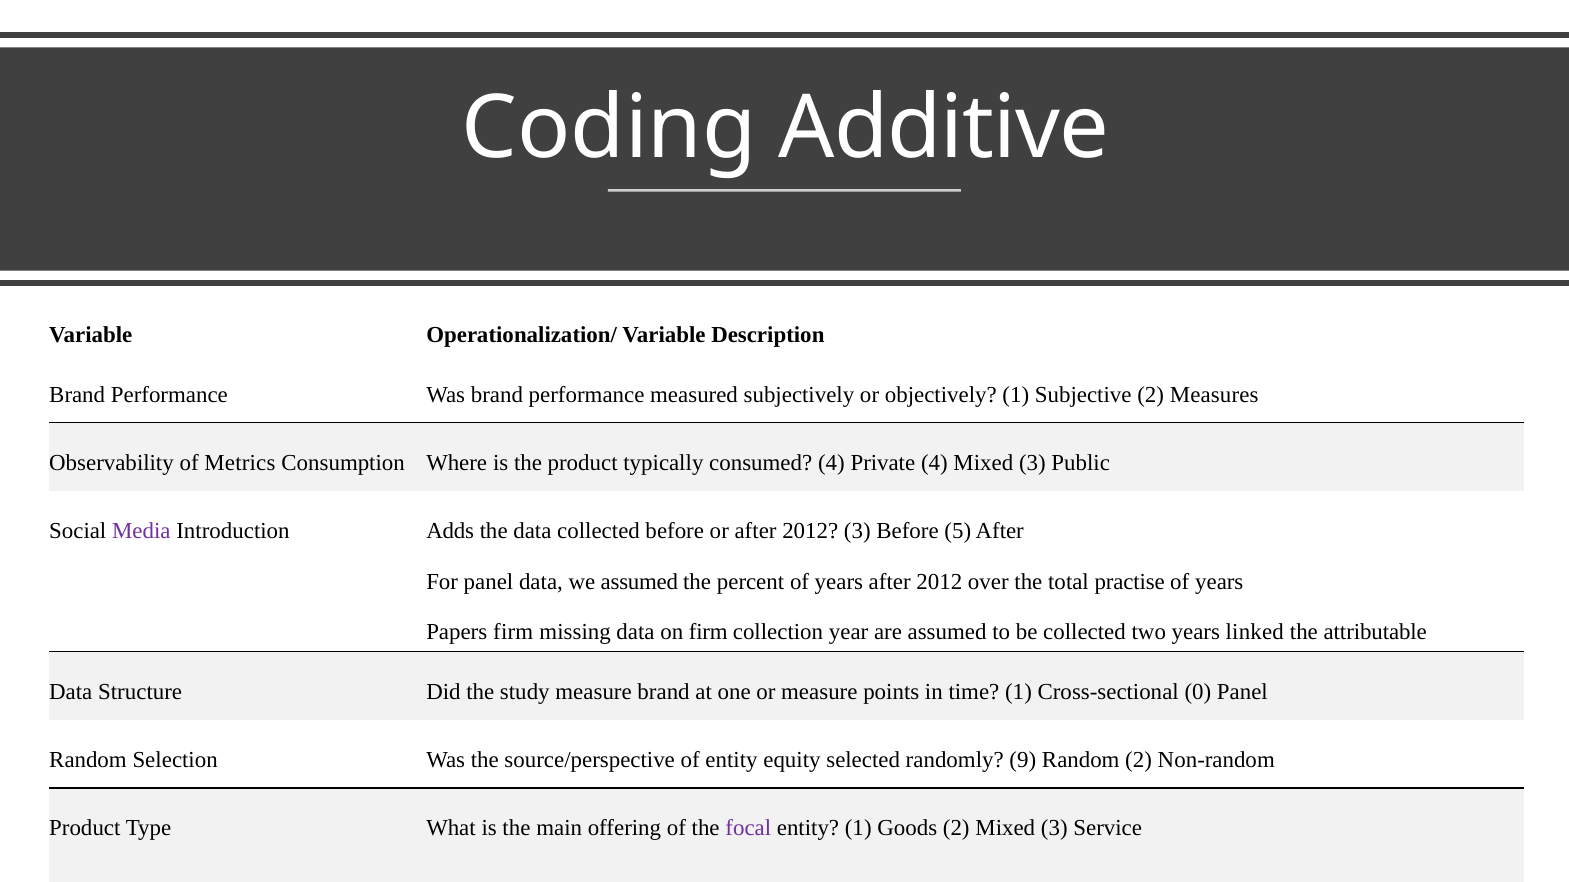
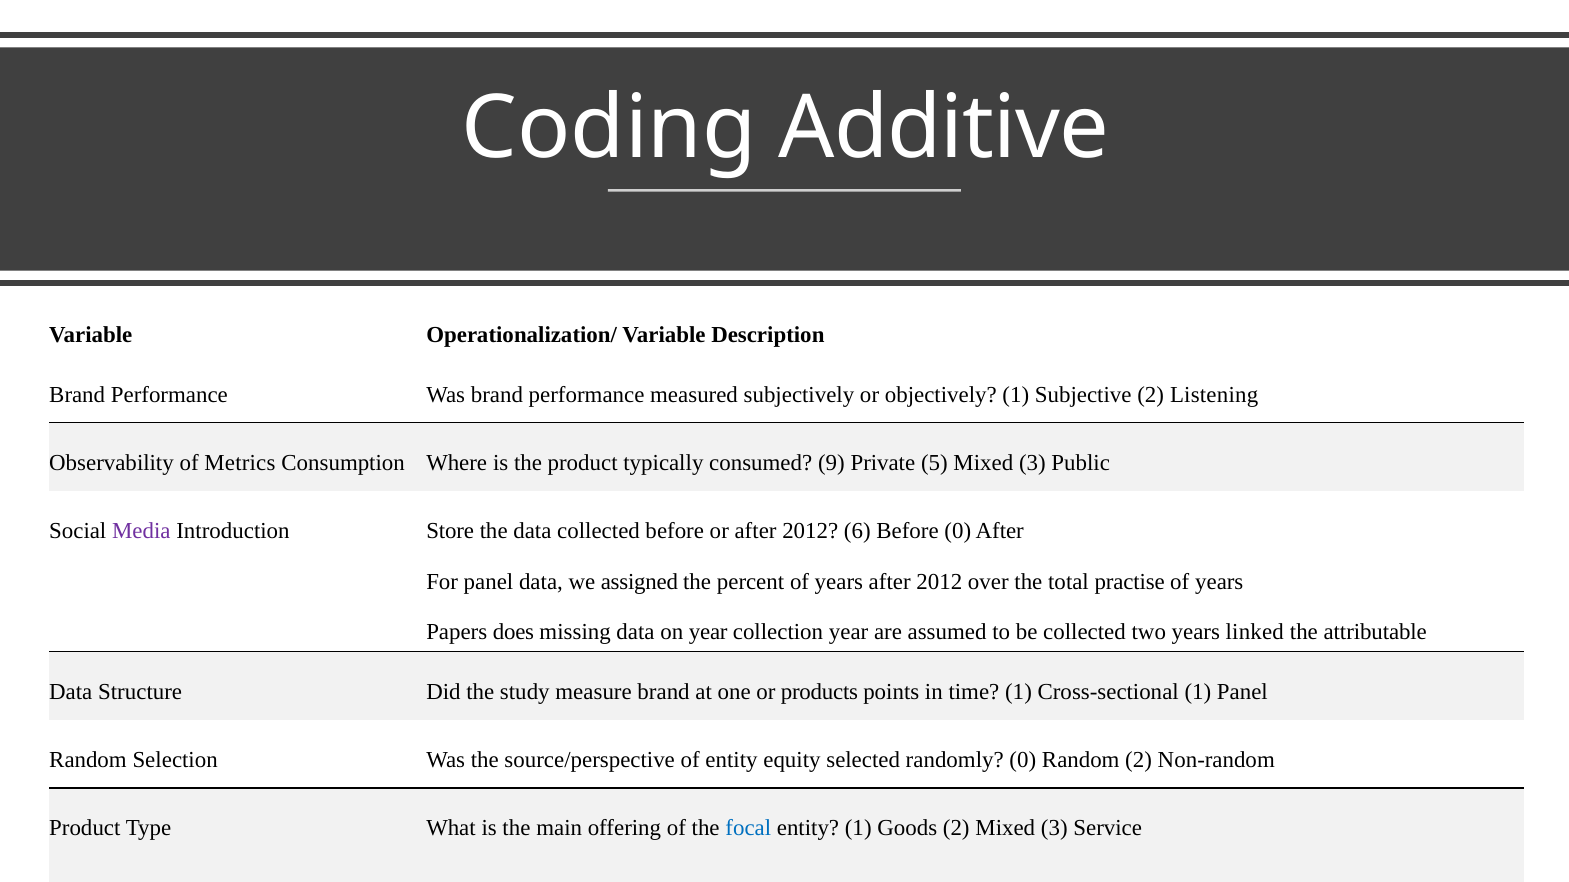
Measures: Measures -> Listening
consumed 4: 4 -> 9
Private 4: 4 -> 5
Adds: Adds -> Store
2012 3: 3 -> 6
Before 5: 5 -> 0
we assumed: assumed -> assigned
Papers firm: firm -> does
on firm: firm -> year
or measure: measure -> products
Cross-sectional 0: 0 -> 1
randomly 9: 9 -> 0
focal colour: purple -> blue
